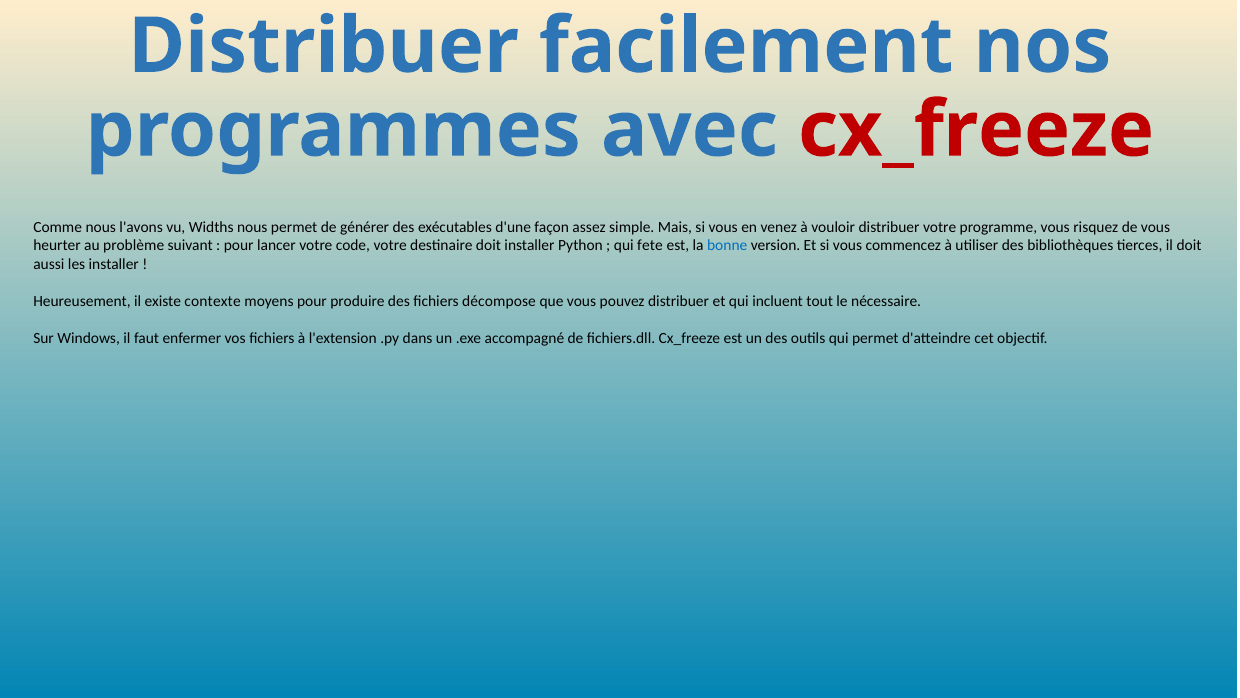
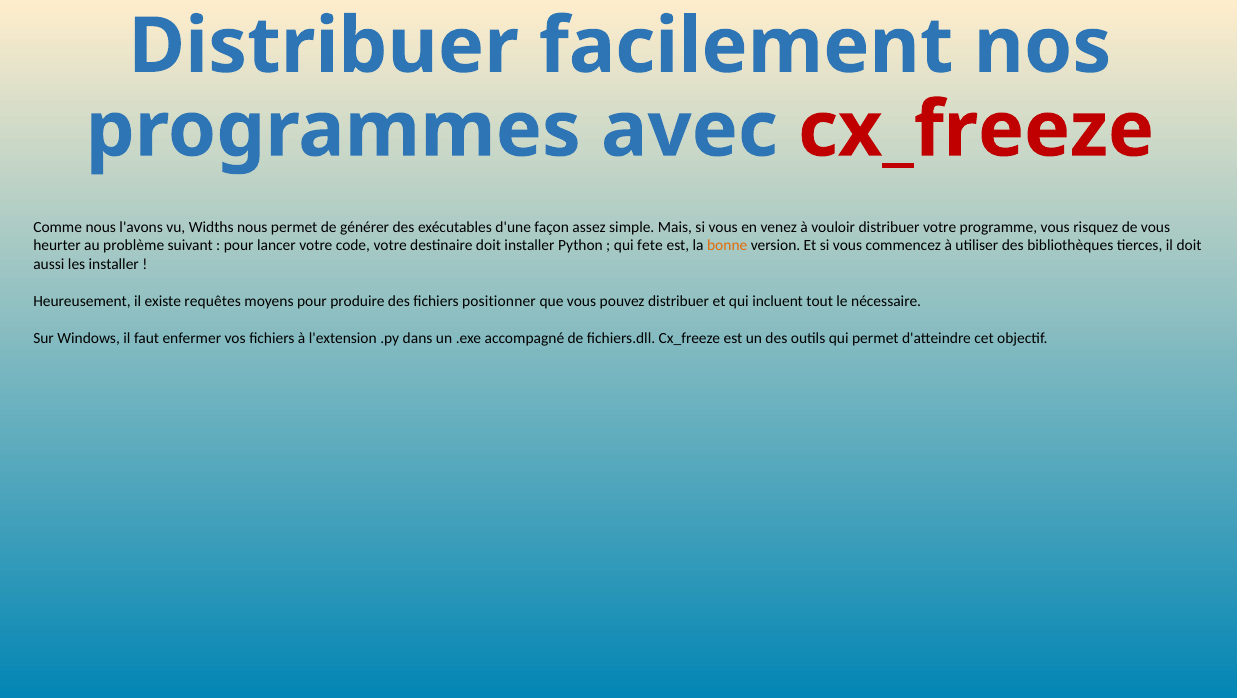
bonne colour: blue -> orange
contexte: contexte -> requêtes
décompose: décompose -> positionner
